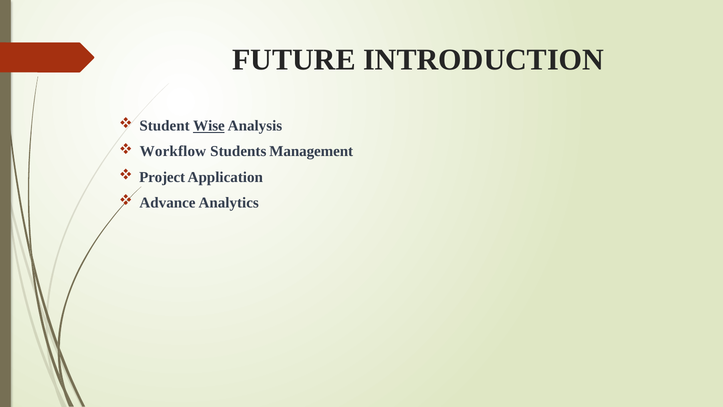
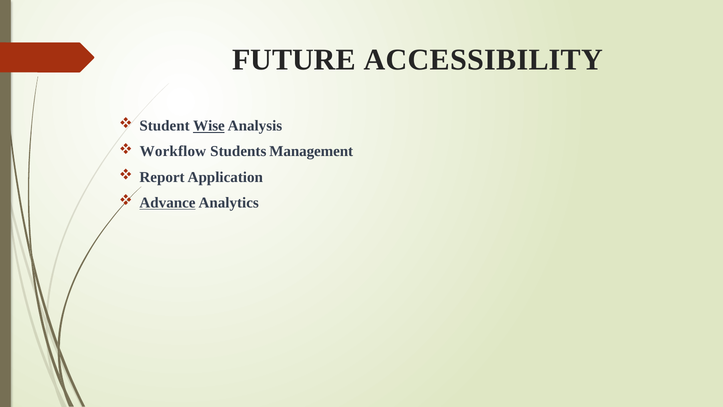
INTRODUCTION: INTRODUCTION -> ACCESSIBILITY
Project: Project -> Report
Advance underline: none -> present
